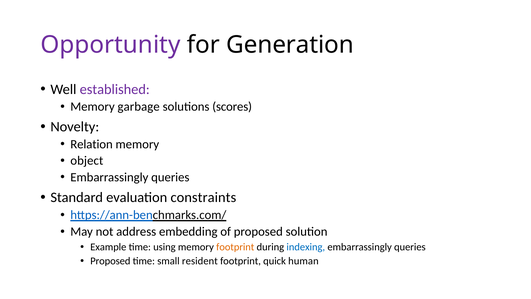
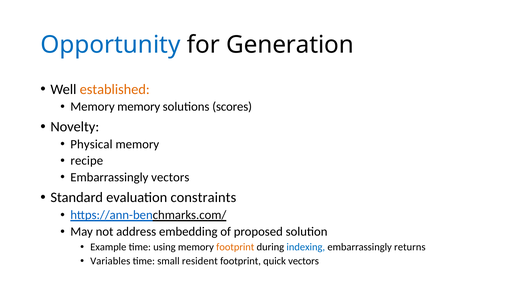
Opportunity colour: purple -> blue
established colour: purple -> orange
Memory garbage: garbage -> memory
Relation: Relation -> Physical
object: object -> recipe
queries at (170, 177): queries -> vectors
queries at (410, 247): queries -> returns
Proposed at (110, 261): Proposed -> Variables
quick human: human -> vectors
